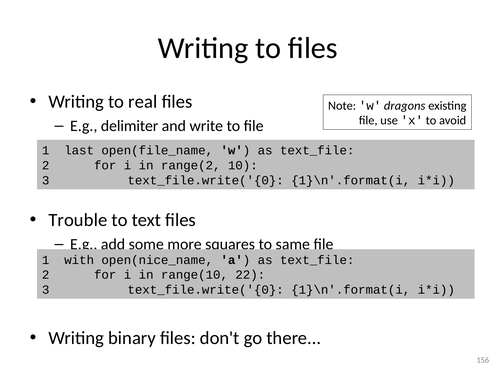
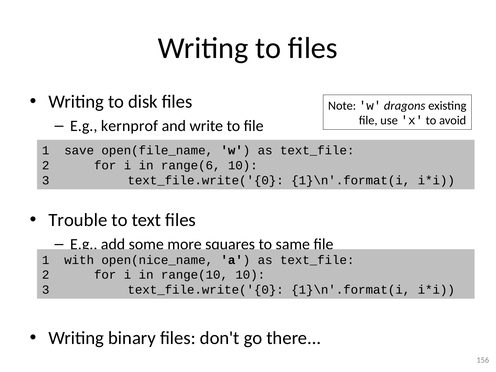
real: real -> disk
delimiter: delimiter -> kernprof
last: last -> save
range(2: range(2 -> range(6
range(10 22: 22 -> 10
